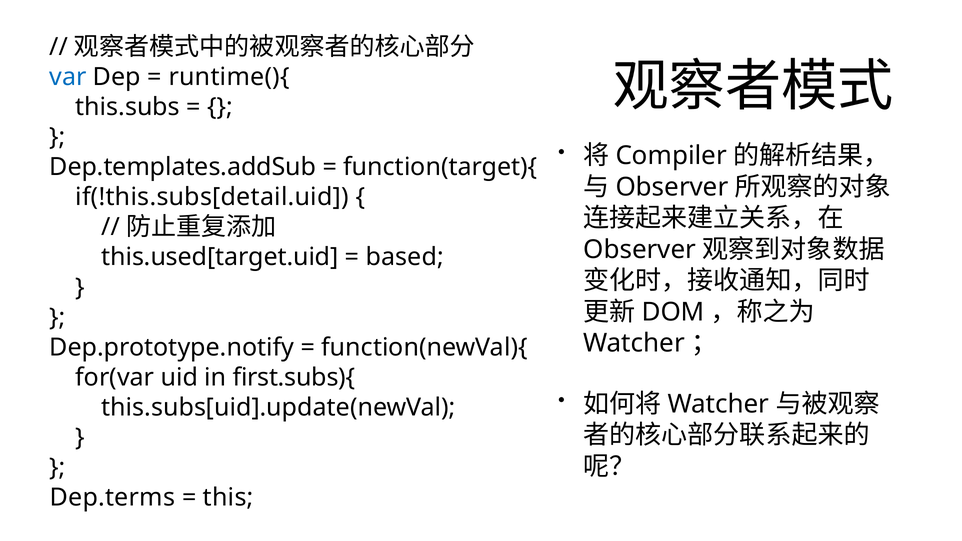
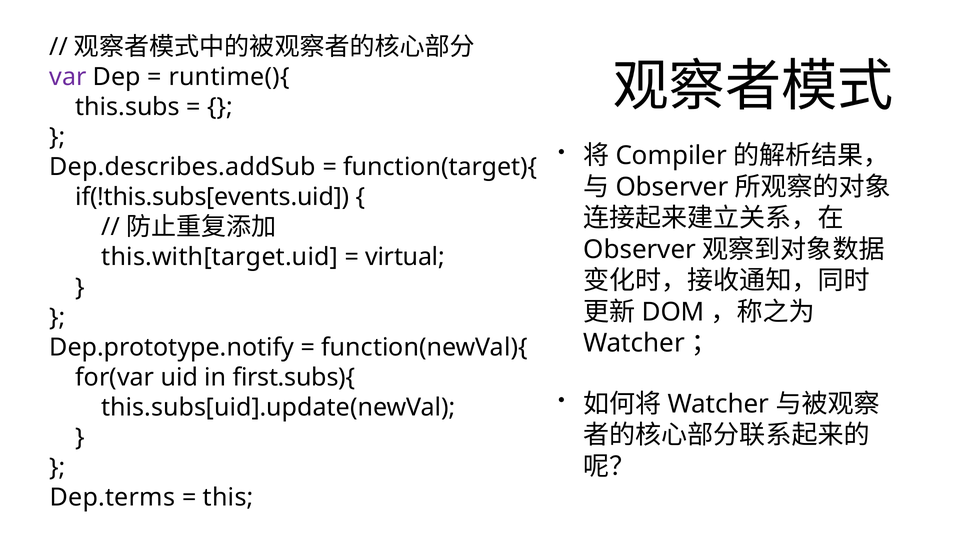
var colour: blue -> purple
Dep.templates.addSub: Dep.templates.addSub -> Dep.describes.addSub
if(!this.subs[detail.uid: if(!this.subs[detail.uid -> if(!this.subs[events.uid
this.used[target.uid: this.used[target.uid -> this.with[target.uid
based: based -> virtual
